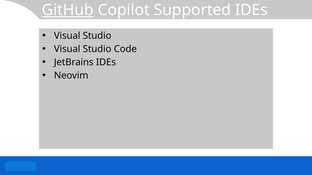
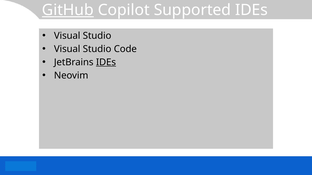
IDEs at (106, 62) underline: none -> present
